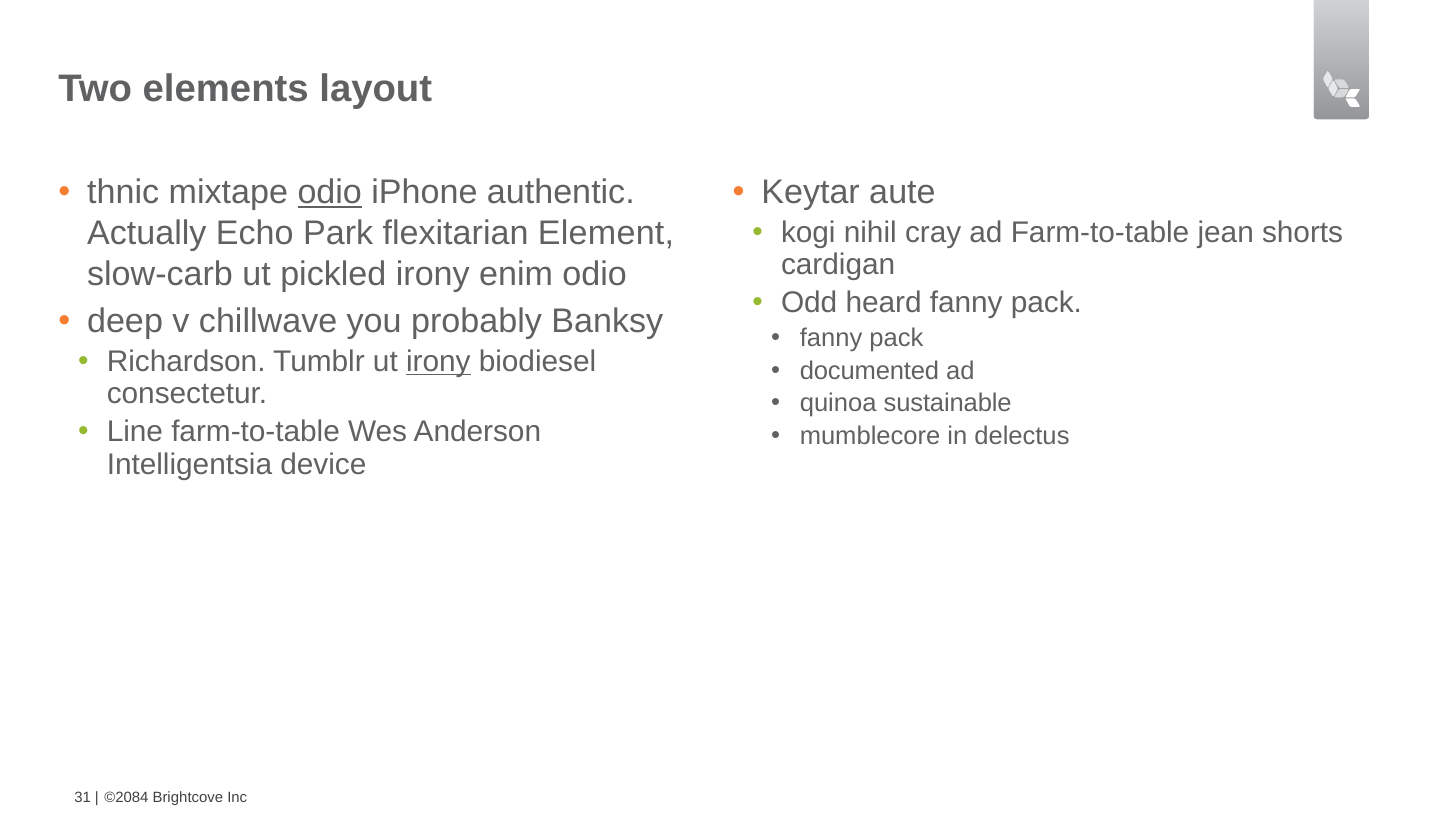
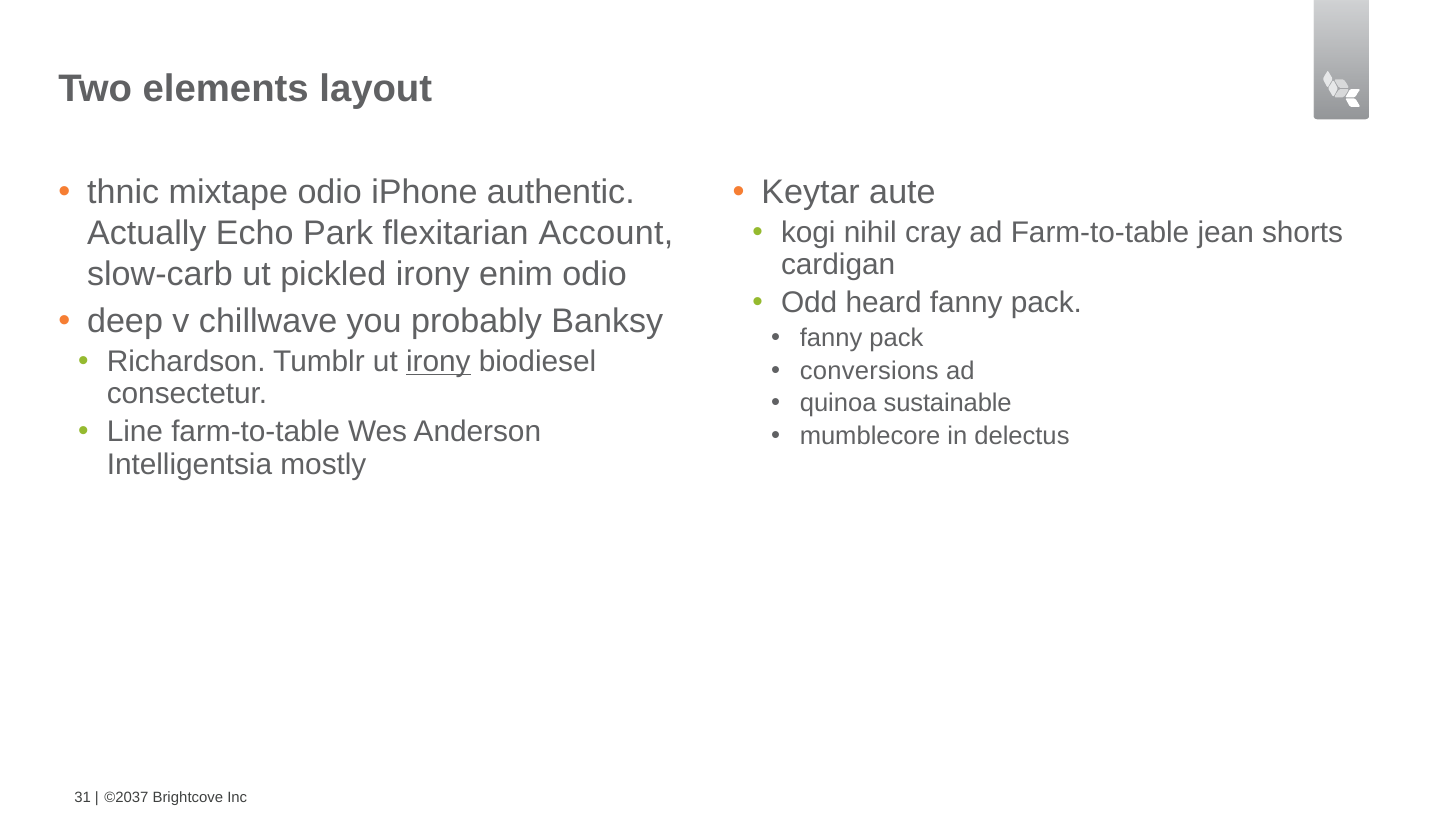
odio at (330, 193) underline: present -> none
Element: Element -> Account
documented: documented -> conversions
device: device -> mostly
©2084: ©2084 -> ©2037
